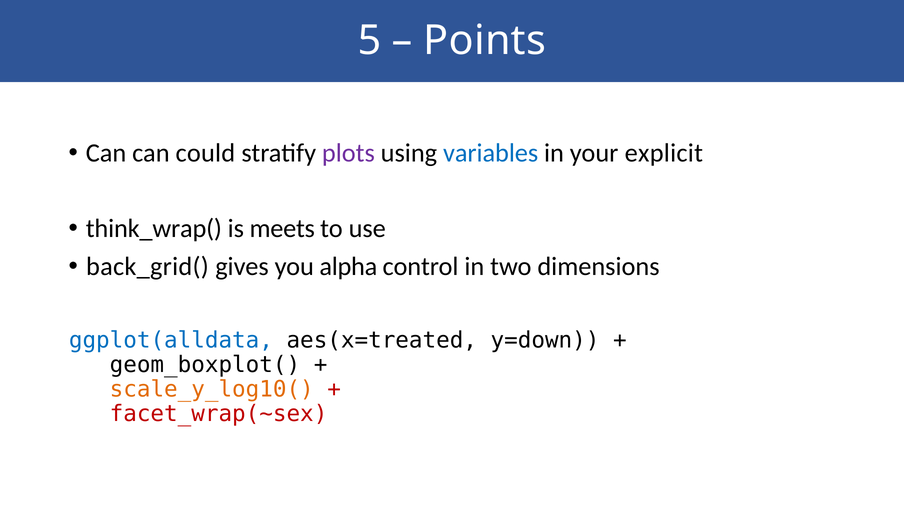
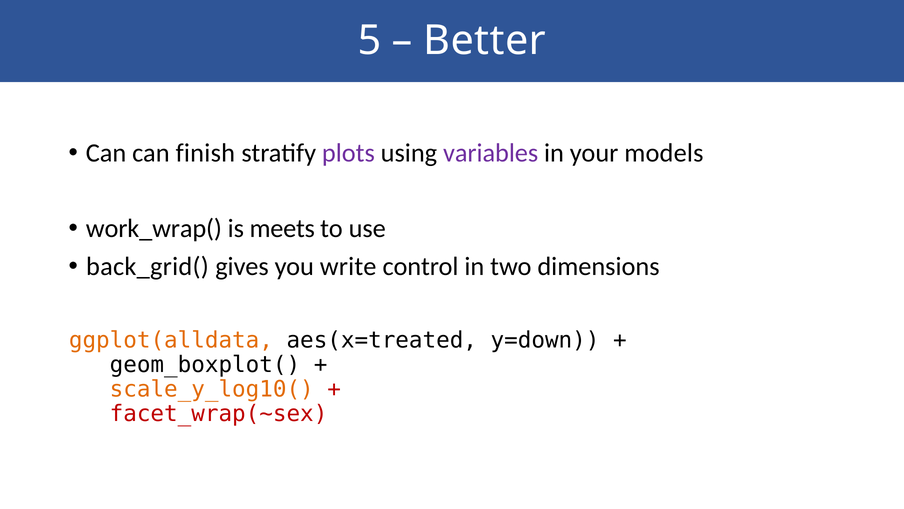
Points: Points -> Better
could: could -> finish
variables colour: blue -> purple
explicit: explicit -> models
think_wrap(: think_wrap( -> work_wrap(
alpha: alpha -> write
ggplot(alldata colour: blue -> orange
